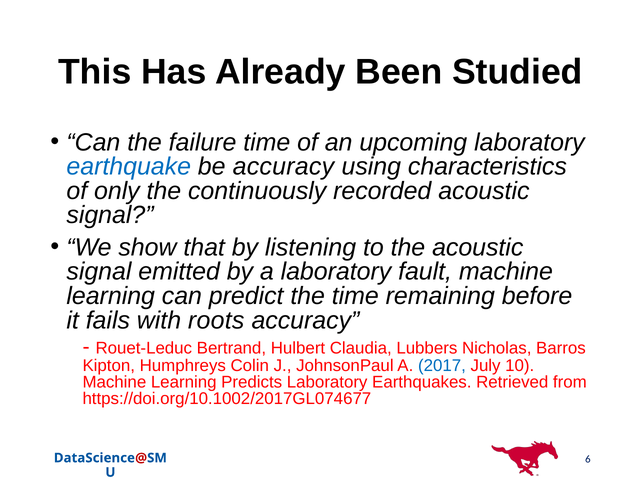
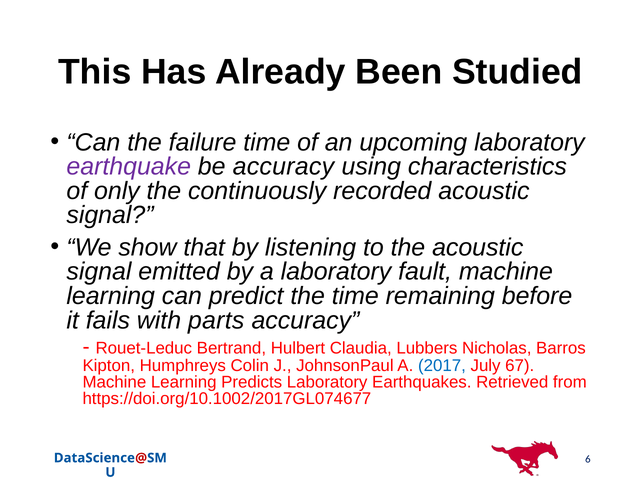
earthquake colour: blue -> purple
roots: roots -> parts
10: 10 -> 67
